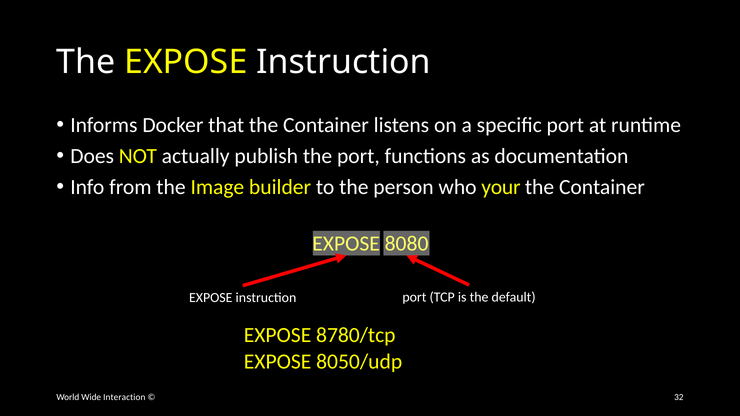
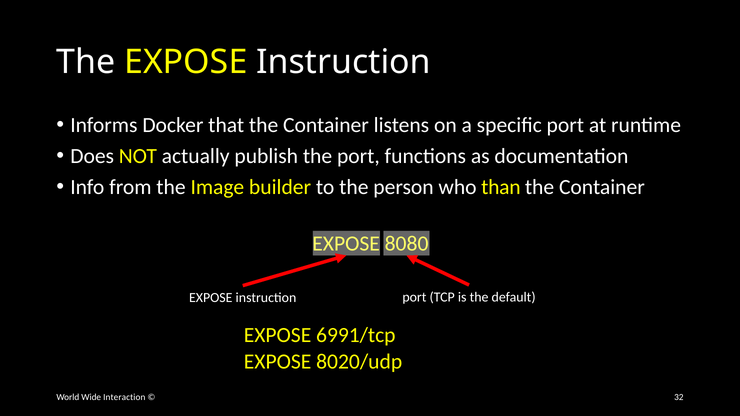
your: your -> than
8780/tcp: 8780/tcp -> 6991/tcp
8050/udp: 8050/udp -> 8020/udp
